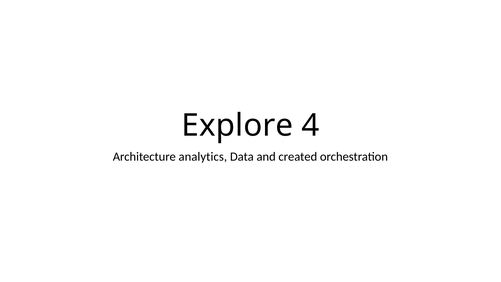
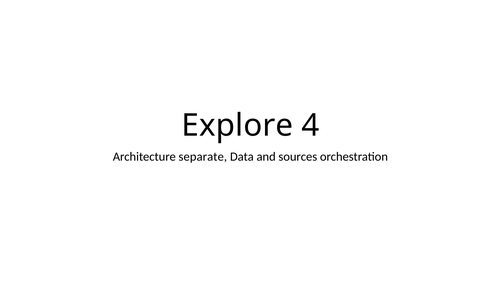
analytics: analytics -> separate
created: created -> sources
